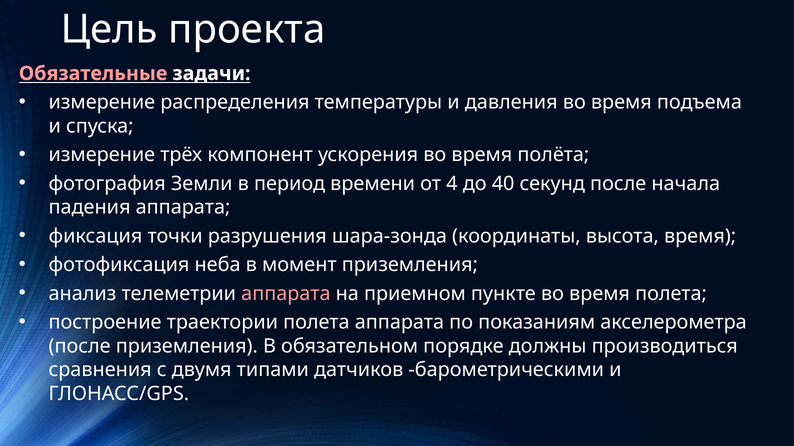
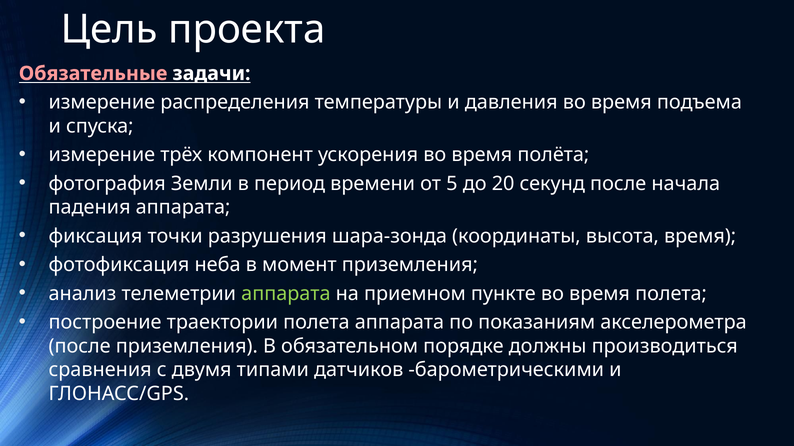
4: 4 -> 5
40: 40 -> 20
аппарата at (286, 294) colour: pink -> light green
